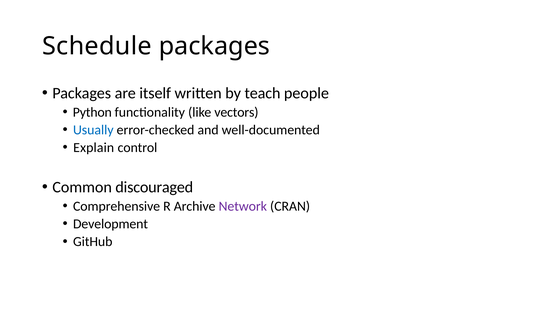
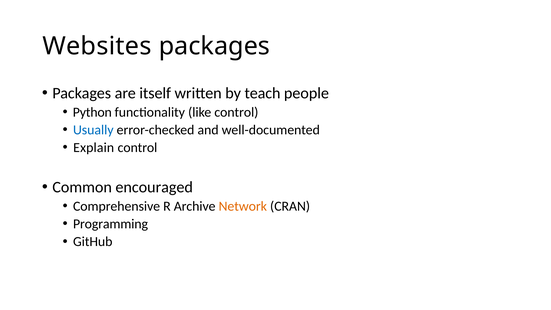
Schedule: Schedule -> Websites
like vectors: vectors -> control
discouraged: discouraged -> encouraged
Network colour: purple -> orange
Development: Development -> Programming
